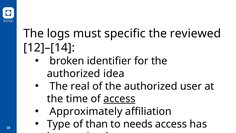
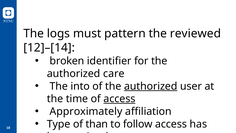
specific: specific -> pattern
idea: idea -> care
real: real -> into
authorized at (151, 86) underline: none -> present
needs: needs -> follow
